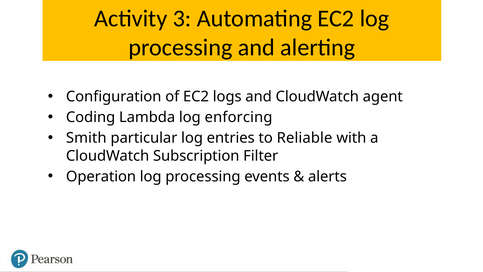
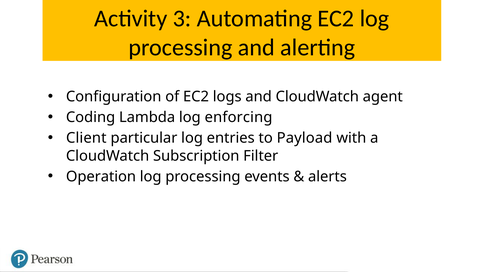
Smith: Smith -> Client
Reliable: Reliable -> Payload
